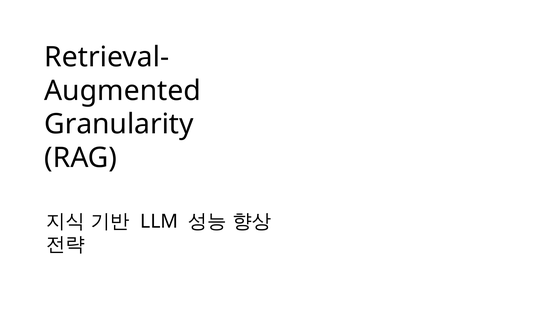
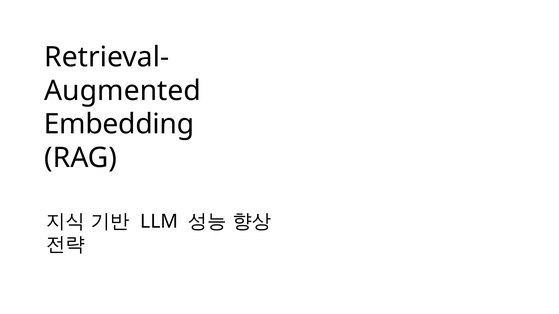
Granularity: Granularity -> Embedding
